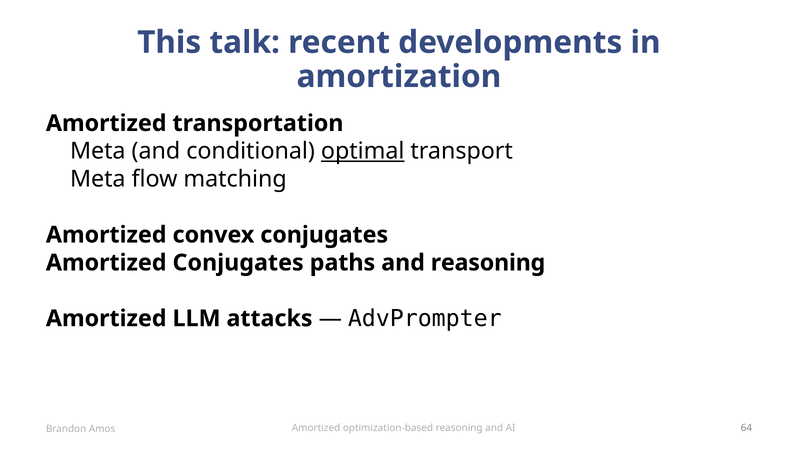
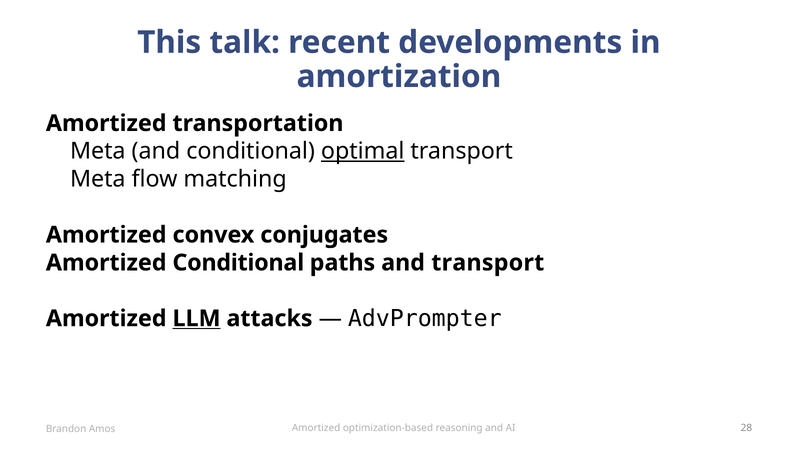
Amortized Conjugates: Conjugates -> Conditional
and reasoning: reasoning -> transport
LLM underline: none -> present
64: 64 -> 28
